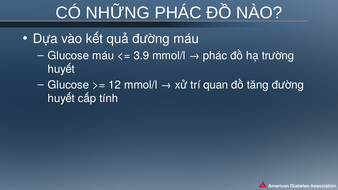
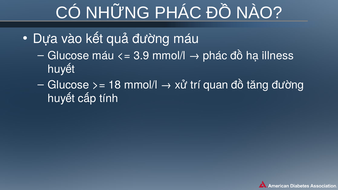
trường: trường -> illness
12: 12 -> 18
